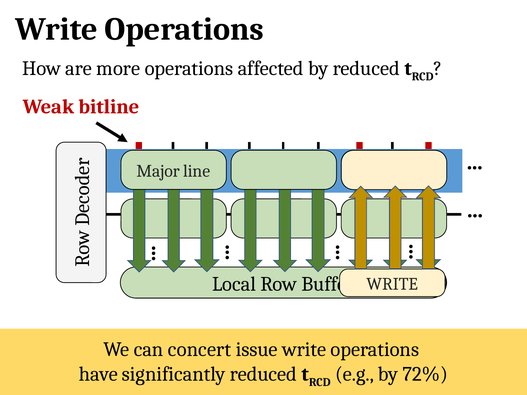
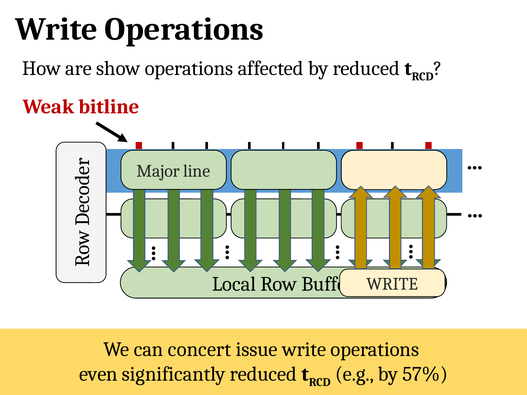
more: more -> show
have: have -> even
72%: 72% -> 57%
